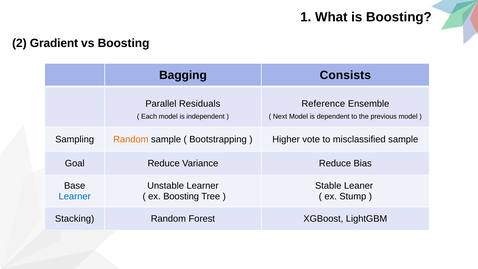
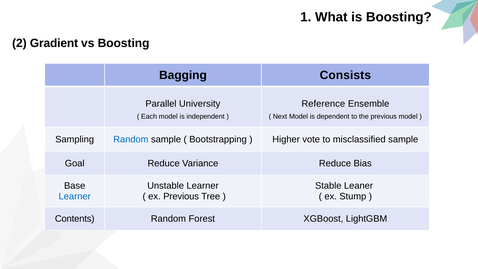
Residuals: Residuals -> University
Random at (131, 139) colour: orange -> blue
ex Boosting: Boosting -> Previous
Stacking: Stacking -> Contents
